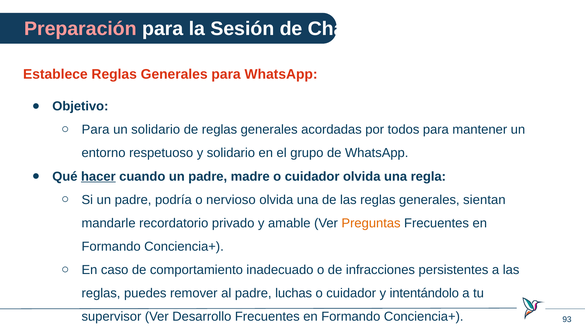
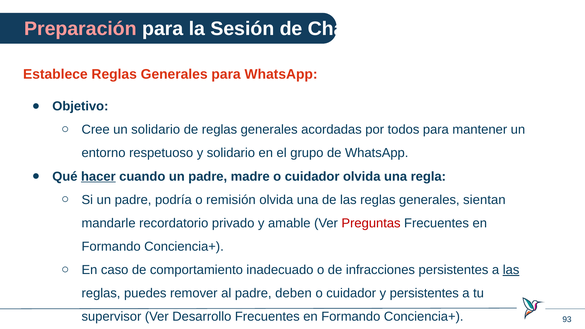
Para at (96, 130): Para -> Cree
nervioso: nervioso -> remisión
Preguntas colour: orange -> red
las at (511, 270) underline: none -> present
luchas: luchas -> deben
y intentándolo: intentándolo -> persistentes
